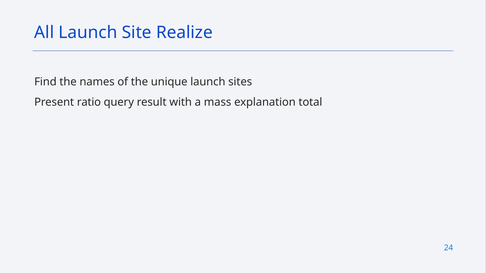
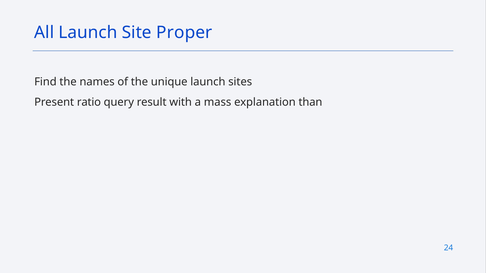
Realize: Realize -> Proper
total: total -> than
